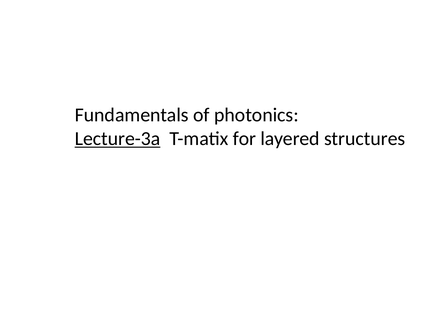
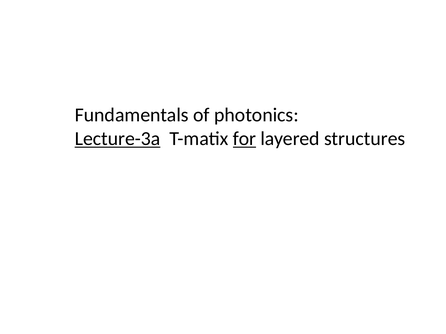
for underline: none -> present
